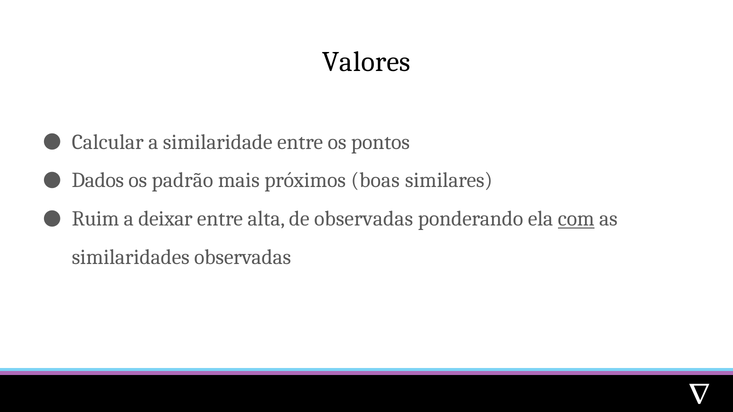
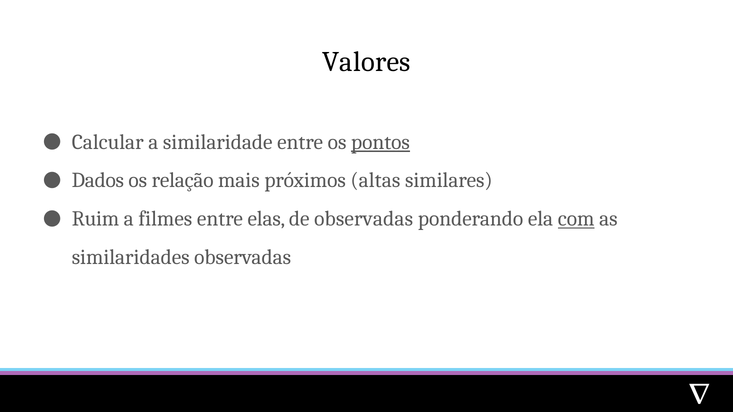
pontos underline: none -> present
padrão: padrão -> relação
boas: boas -> altas
deixar: deixar -> filmes
alta: alta -> elas
